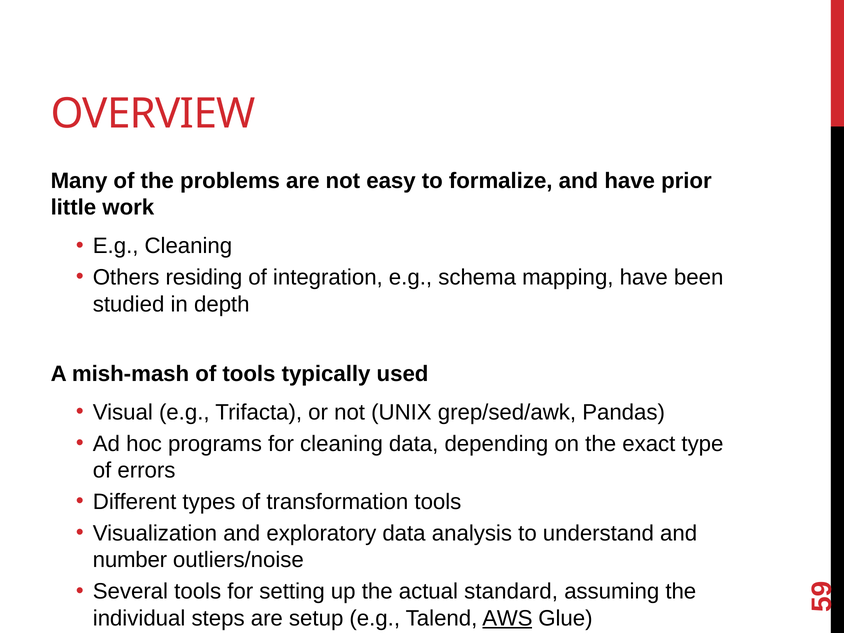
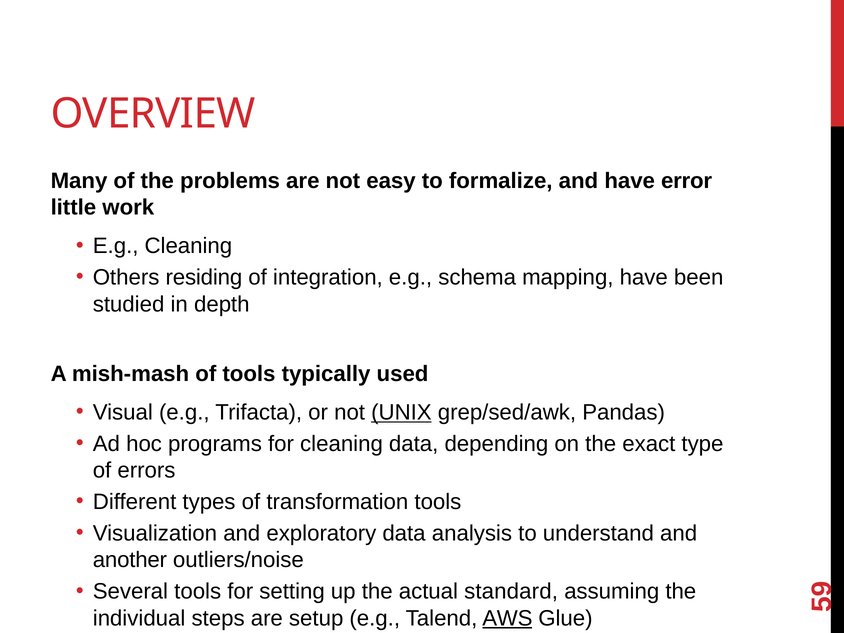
prior: prior -> error
UNIX underline: none -> present
number: number -> another
